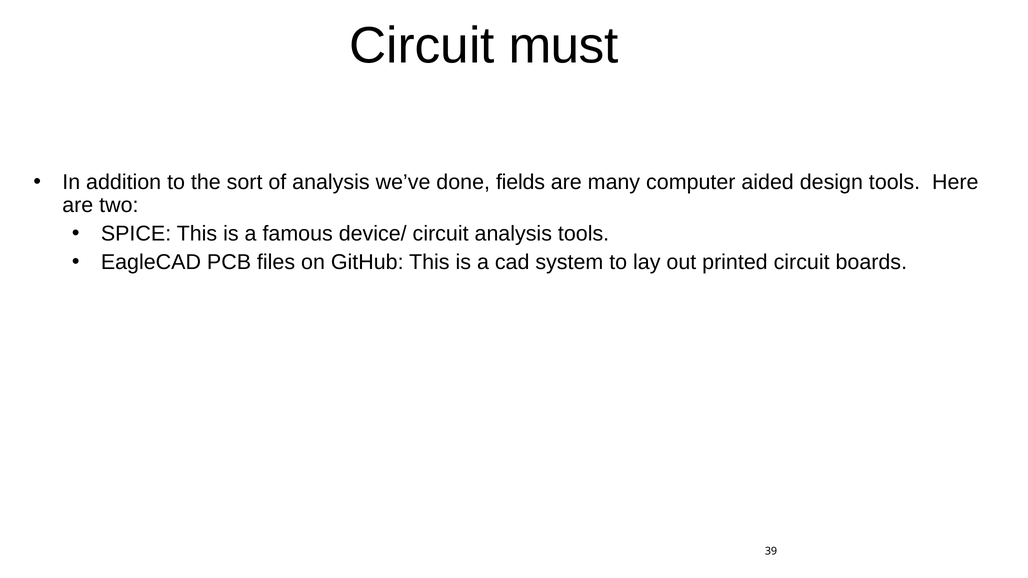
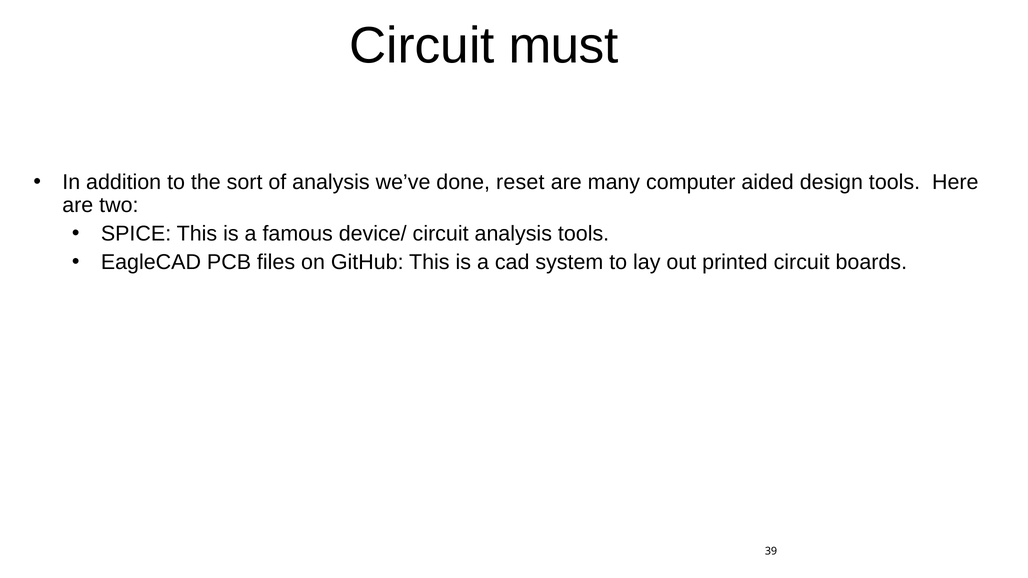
fields: fields -> reset
